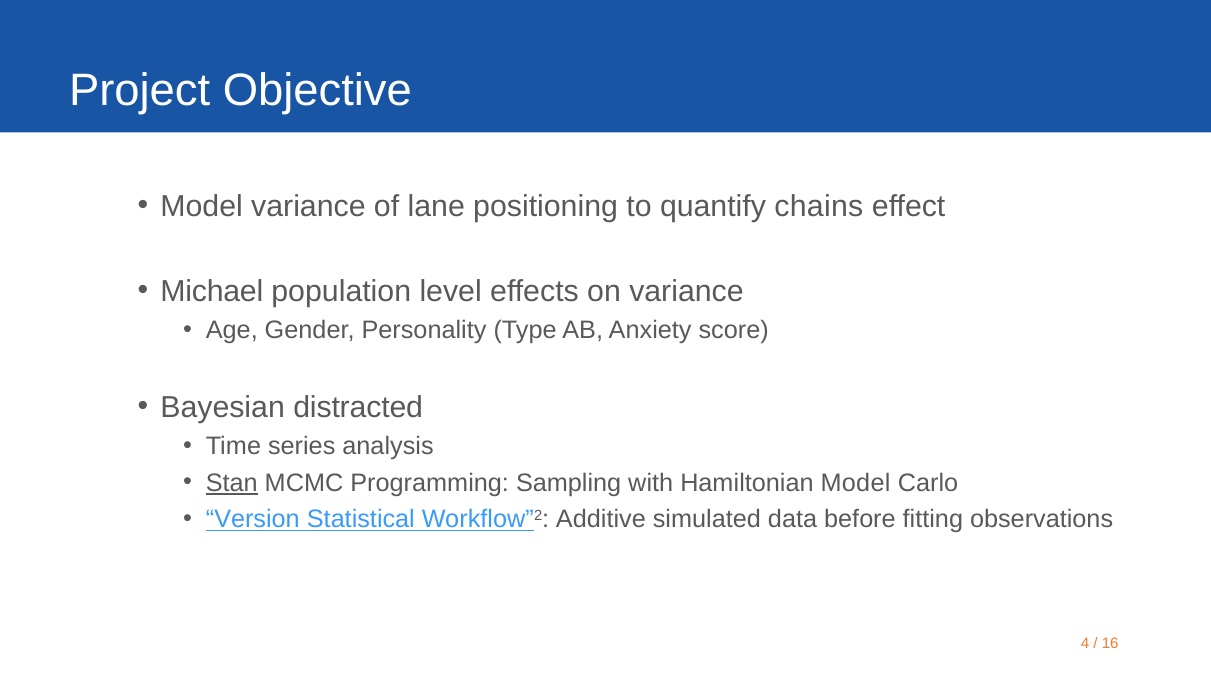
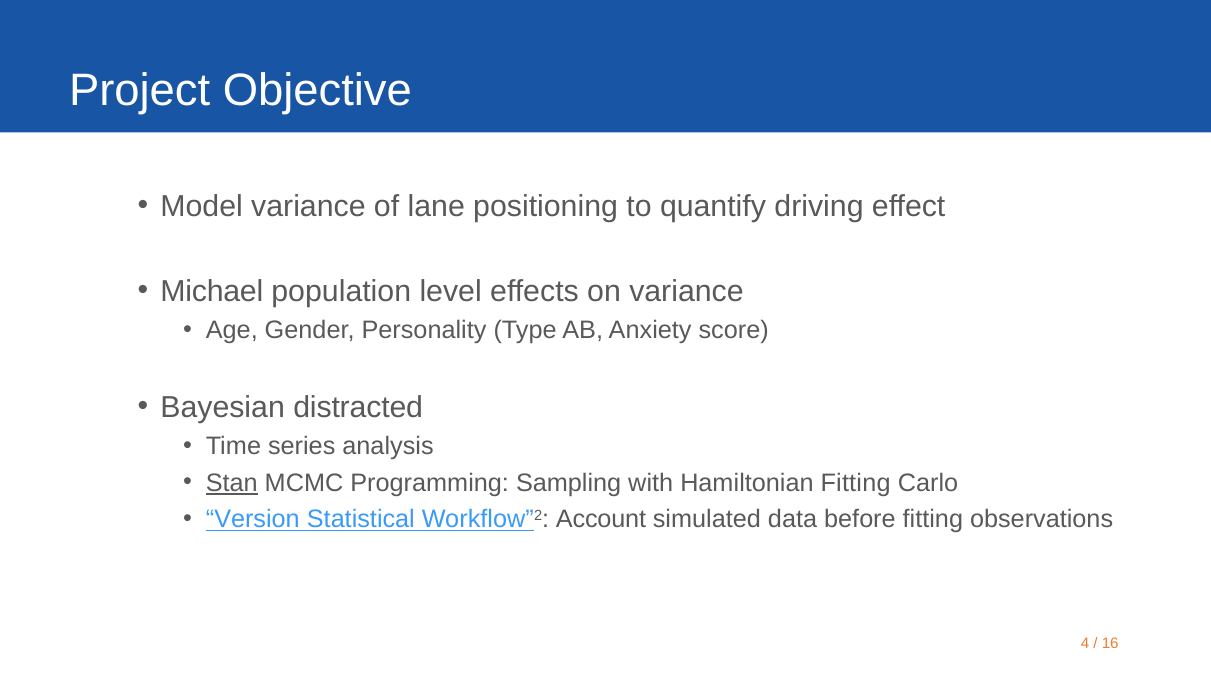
chains: chains -> driving
Hamiltonian Model: Model -> Fitting
Additive: Additive -> Account
